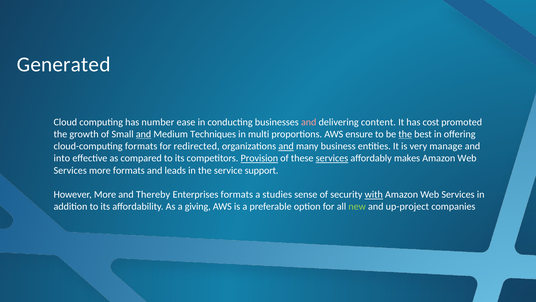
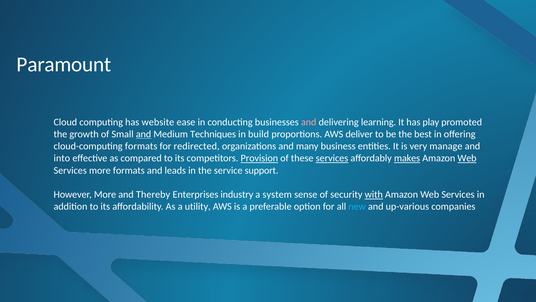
Generated: Generated -> Paramount
number: number -> website
content: content -> learning
cost: cost -> play
multi: multi -> build
ensure: ensure -> deliver
the at (405, 134) underline: present -> none
and at (286, 146) underline: present -> none
makes underline: none -> present
Web at (467, 158) underline: none -> present
Enterprises formats: formats -> industry
studies: studies -> system
giving: giving -> utility
new colour: light green -> light blue
up-project: up-project -> up-various
